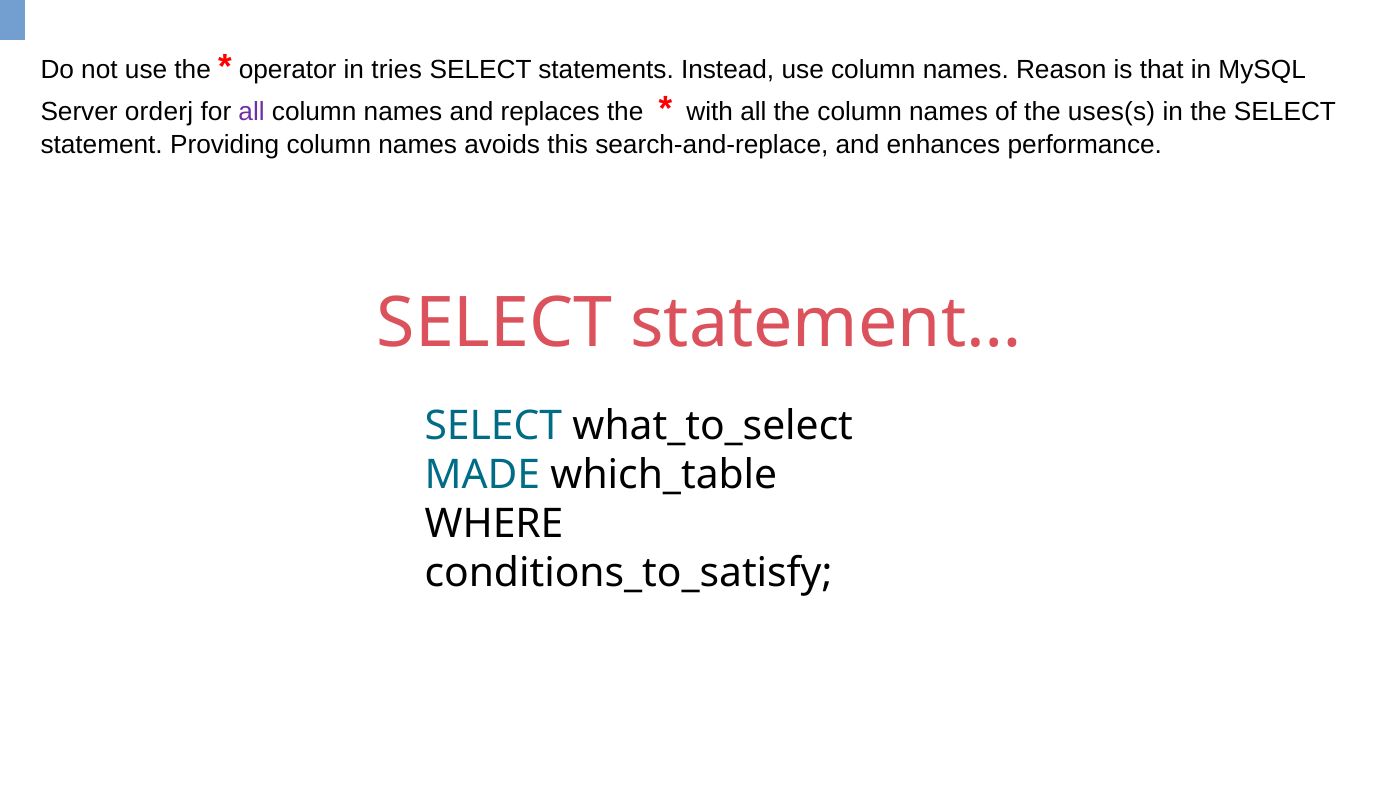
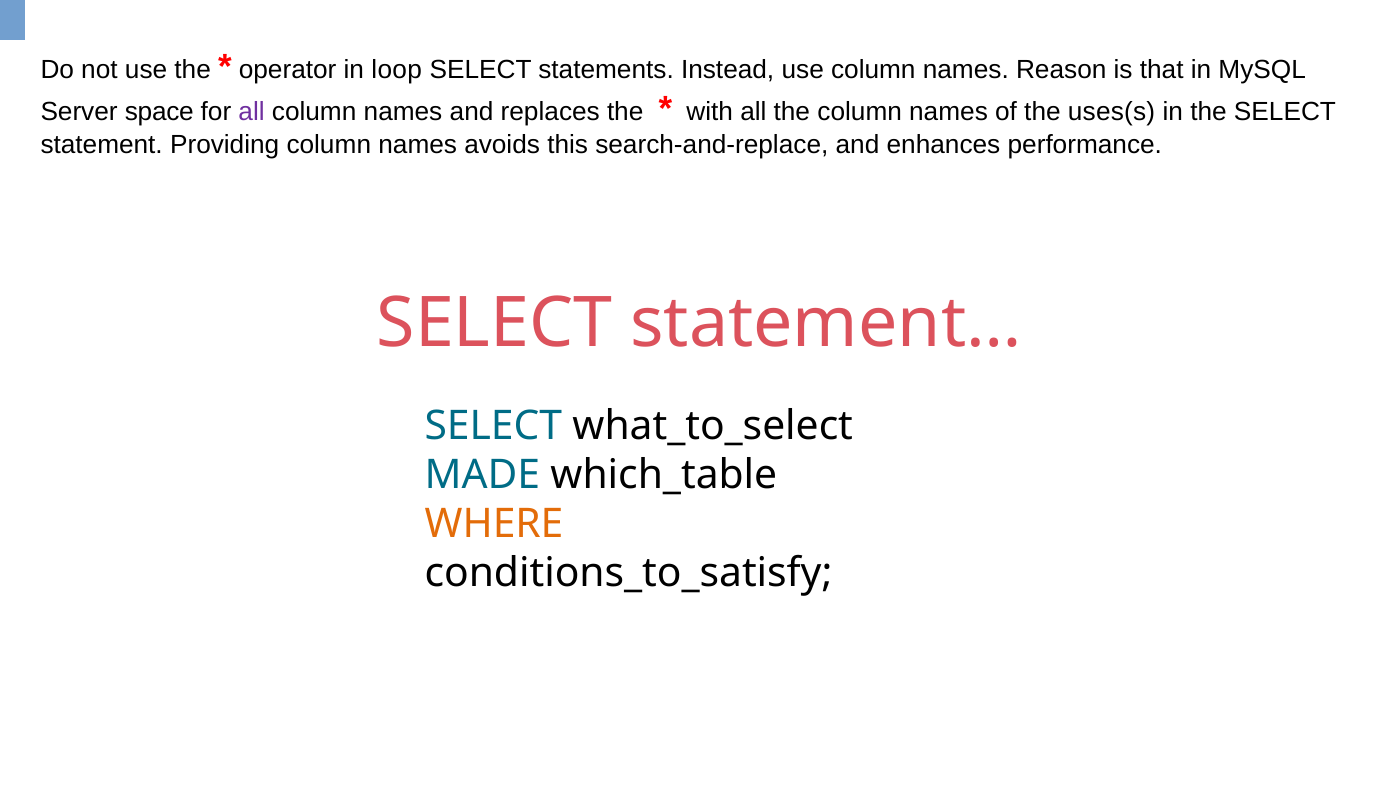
tries: tries -> loop
orderj: orderj -> space
WHERE colour: black -> orange
